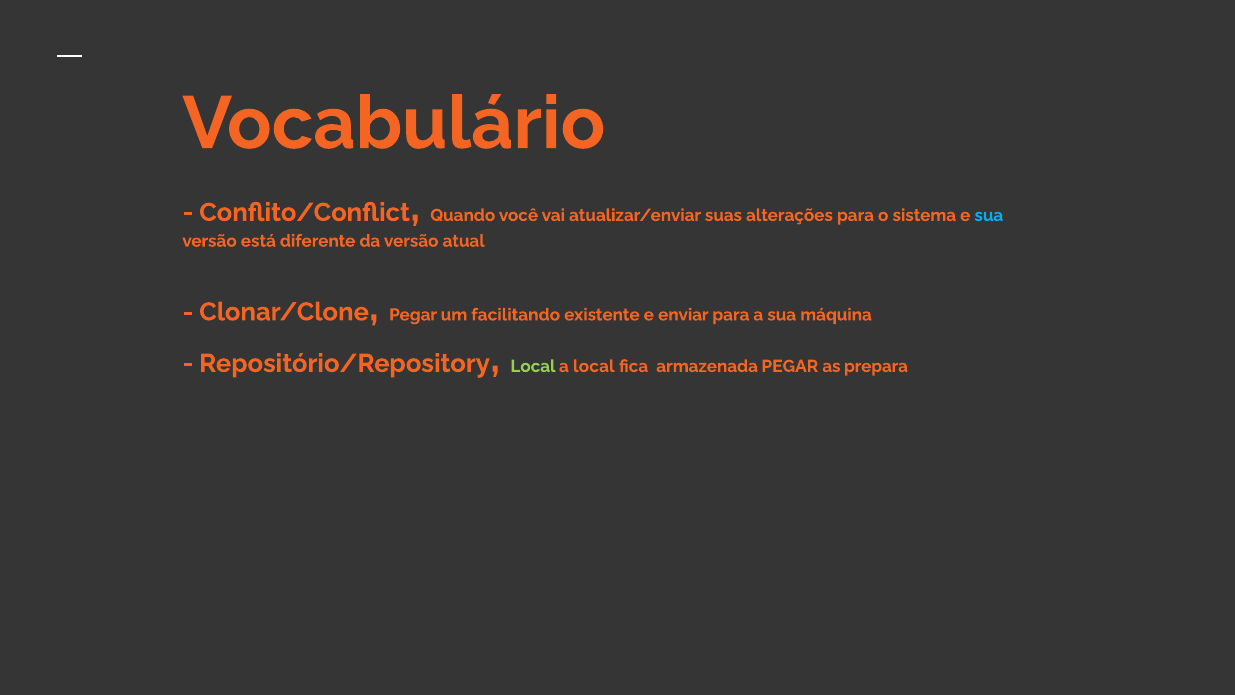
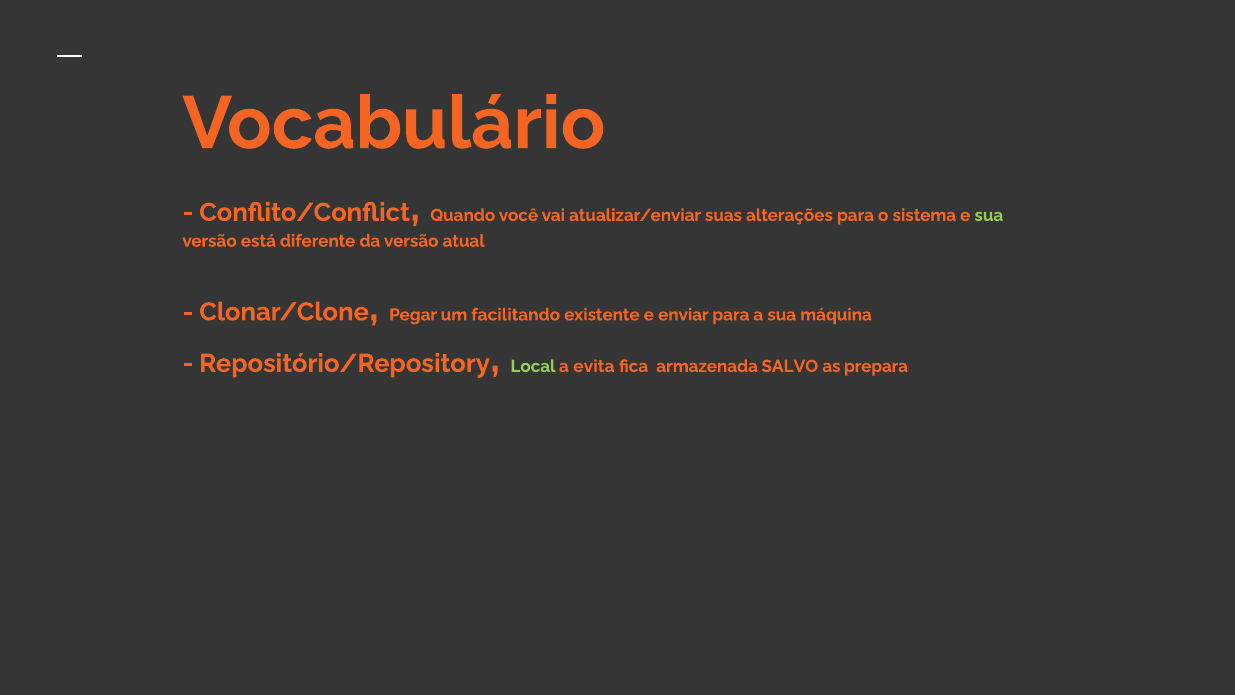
sua at (989, 215) colour: light blue -> light green
a local: local -> evita
armazenada PEGAR: PEGAR -> SALVO
